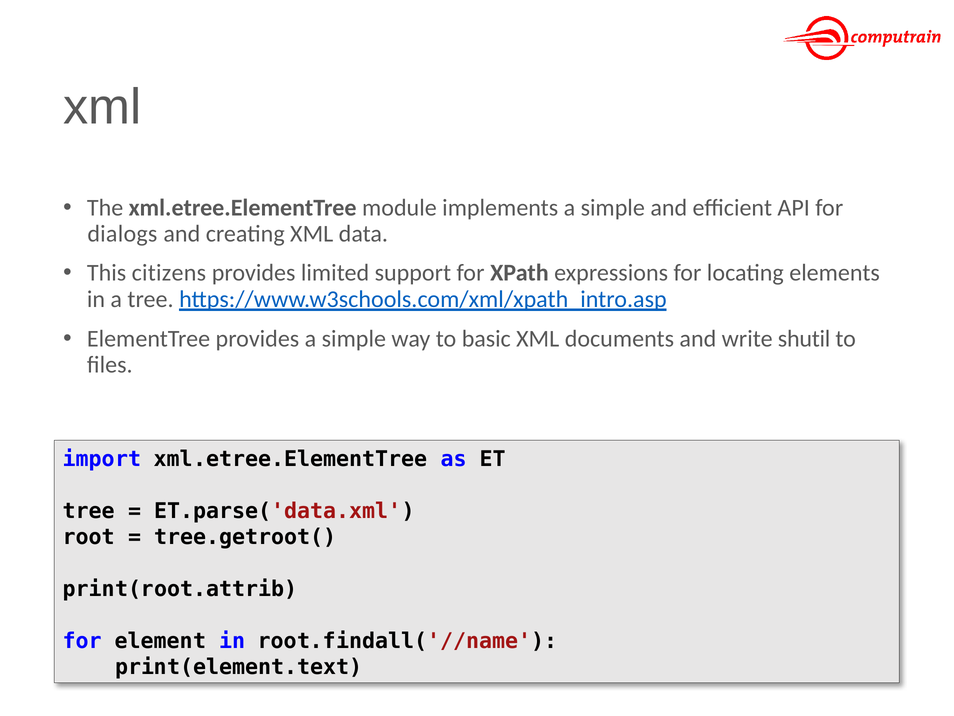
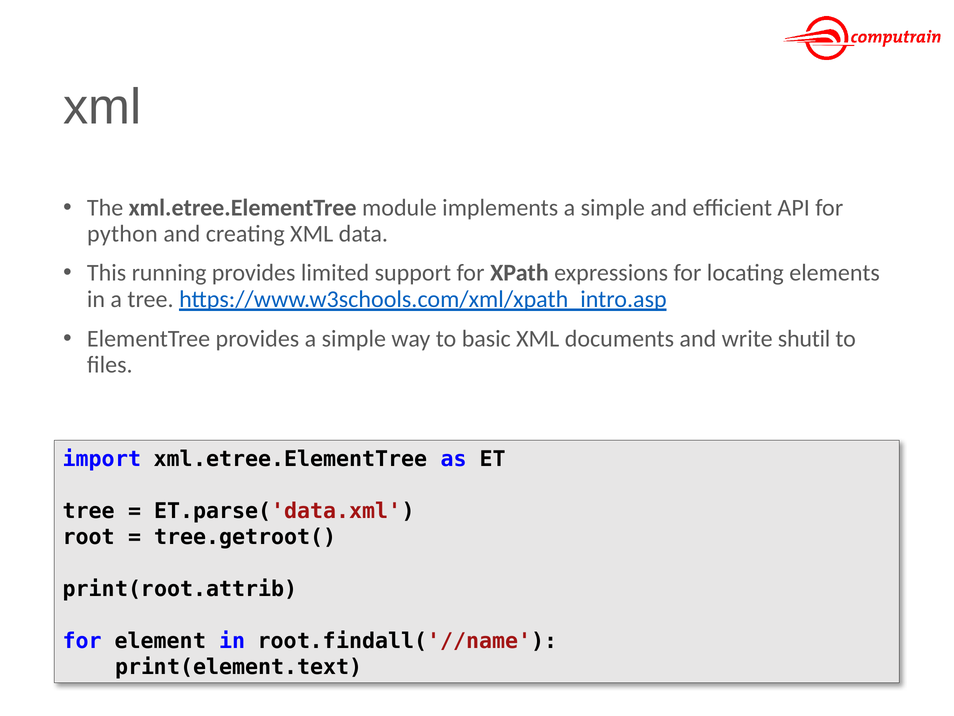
dialogs: dialogs -> python
citizens: citizens -> running
